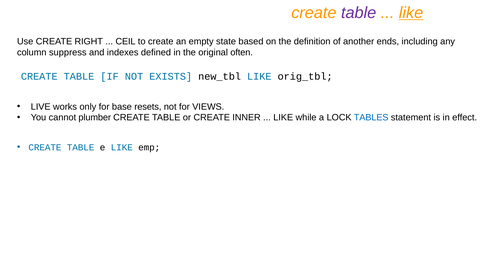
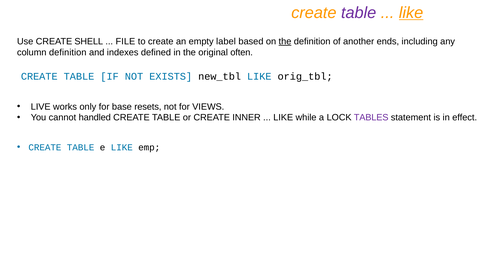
RIGHT: RIGHT -> SHELL
CEIL: CEIL -> FILE
state: state -> label
the at (285, 41) underline: none -> present
column suppress: suppress -> definition
plumber: plumber -> handled
TABLES colour: blue -> purple
